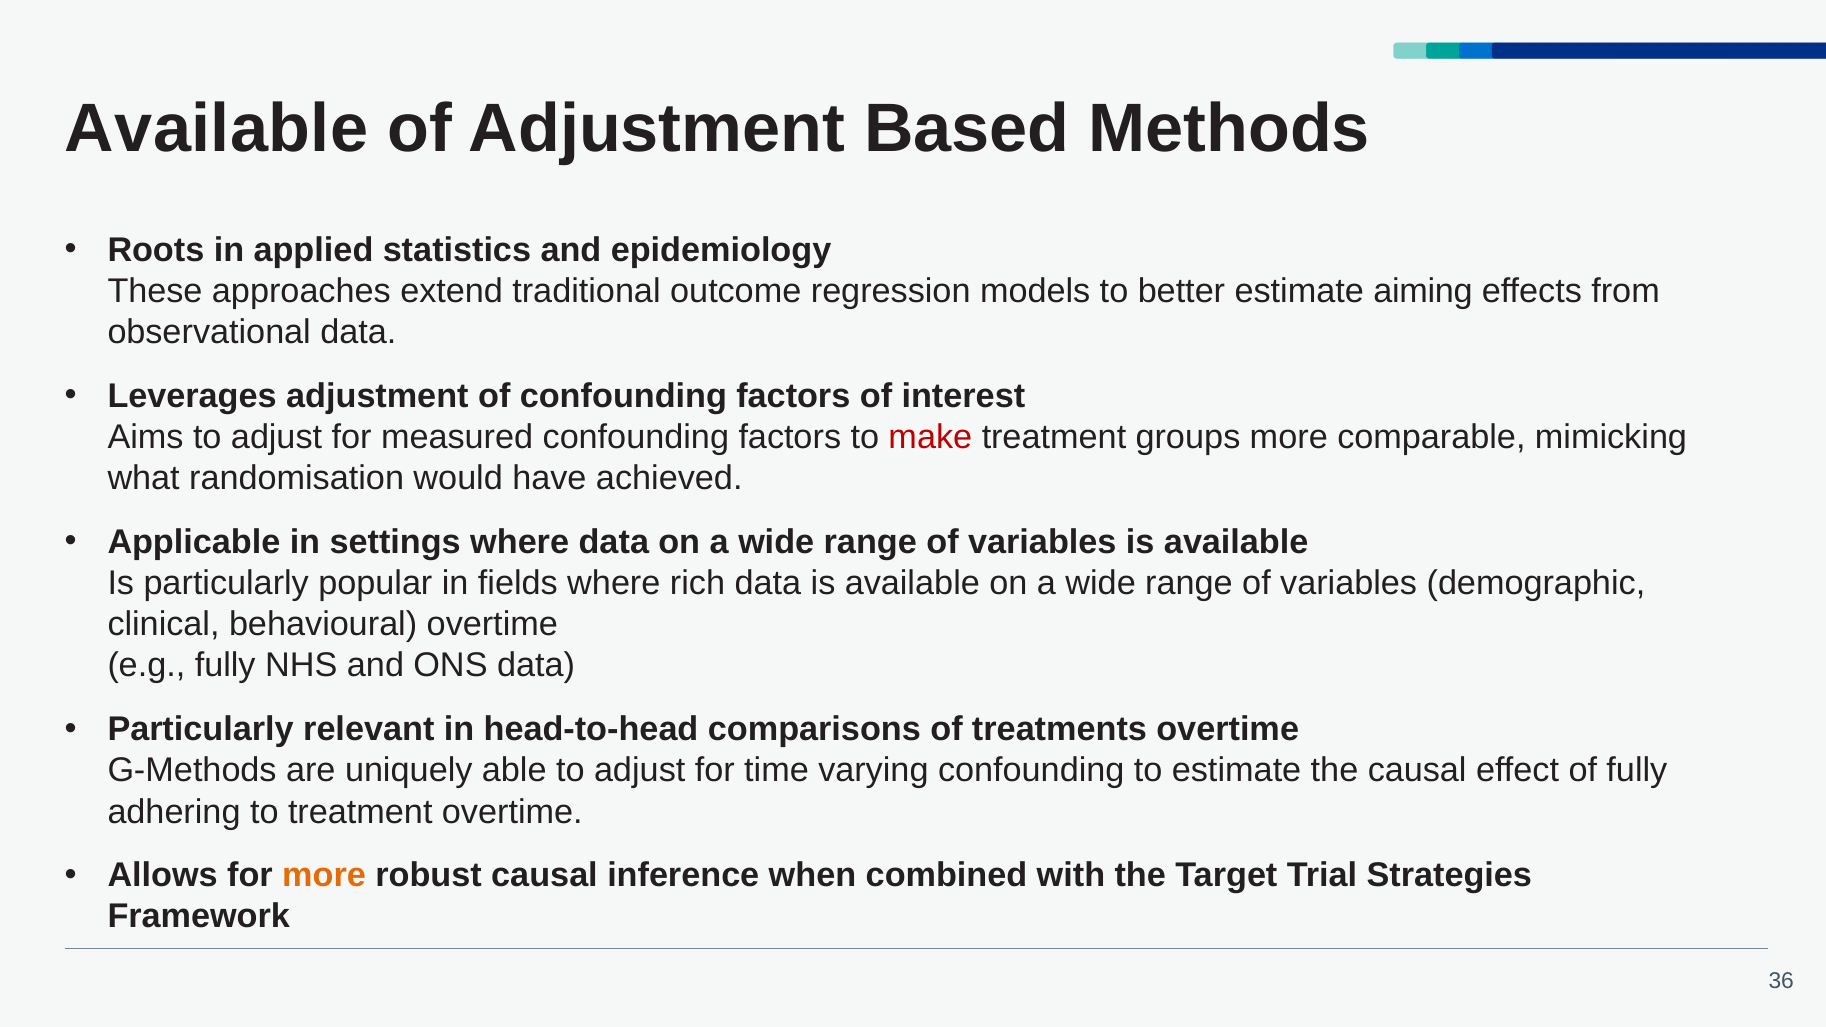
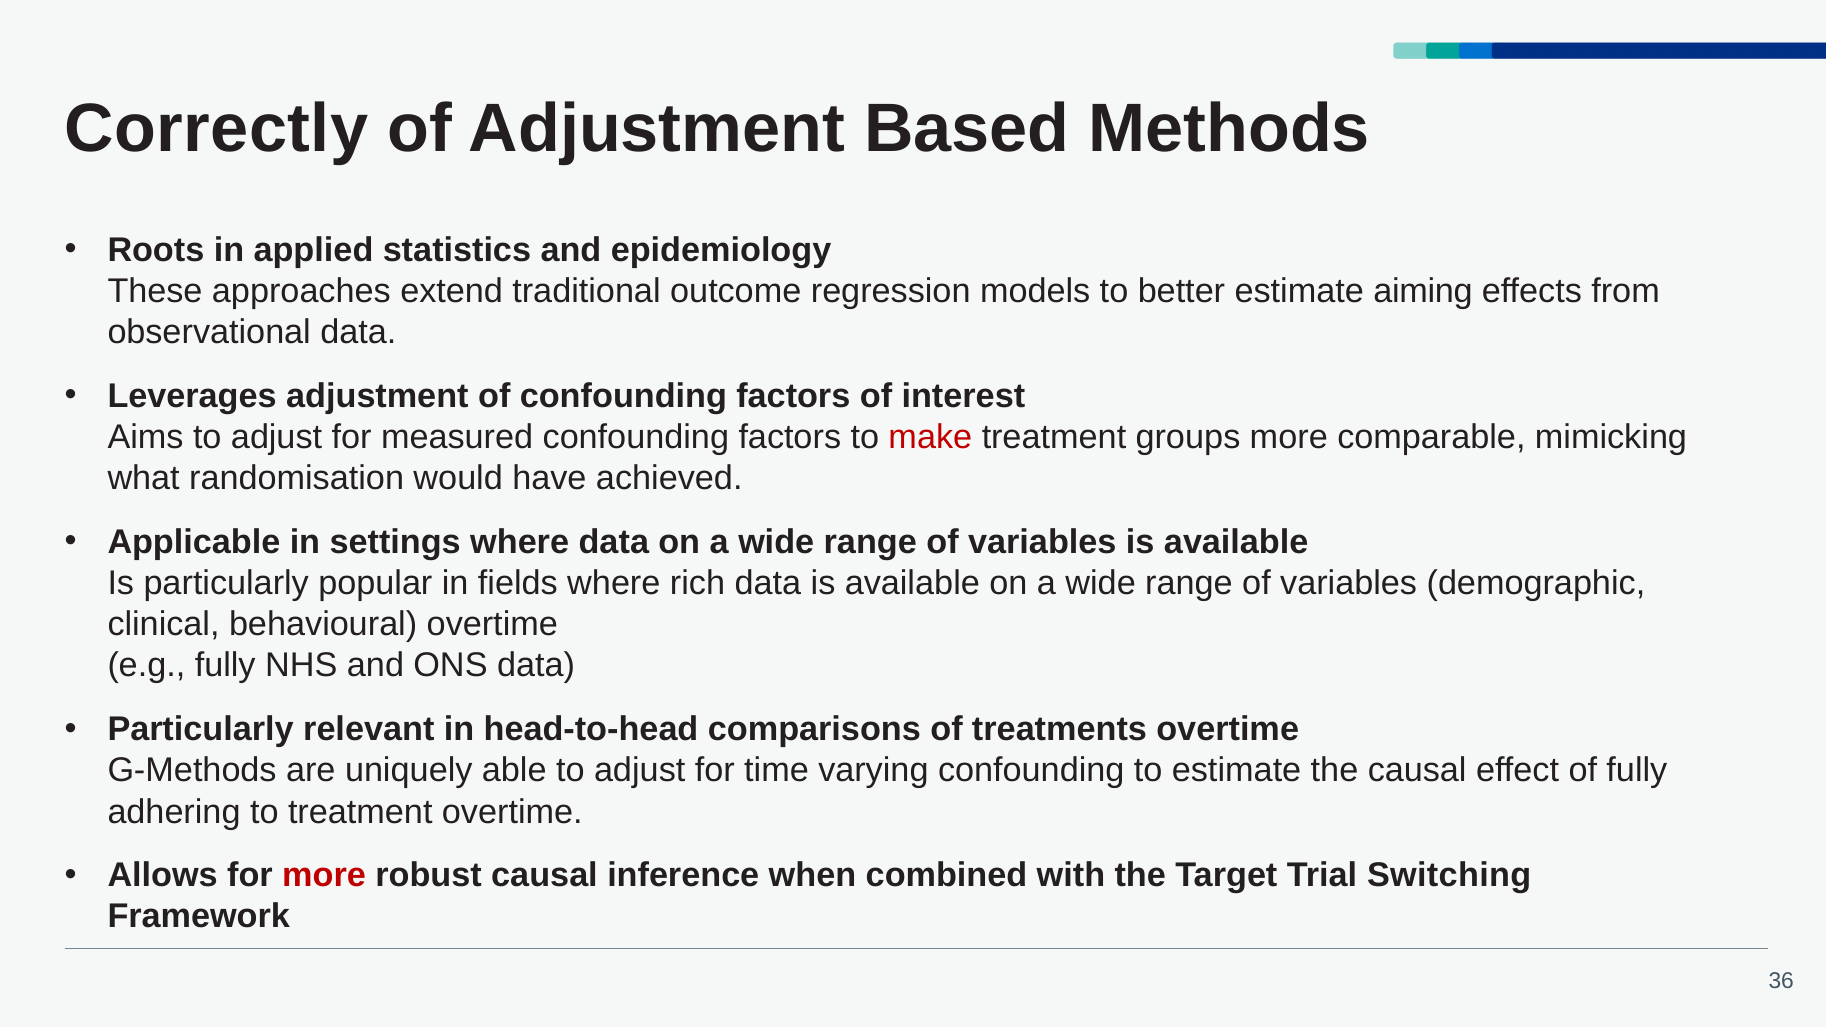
Available at (217, 129): Available -> Correctly
more at (324, 876) colour: orange -> red
Strategies: Strategies -> Switching
